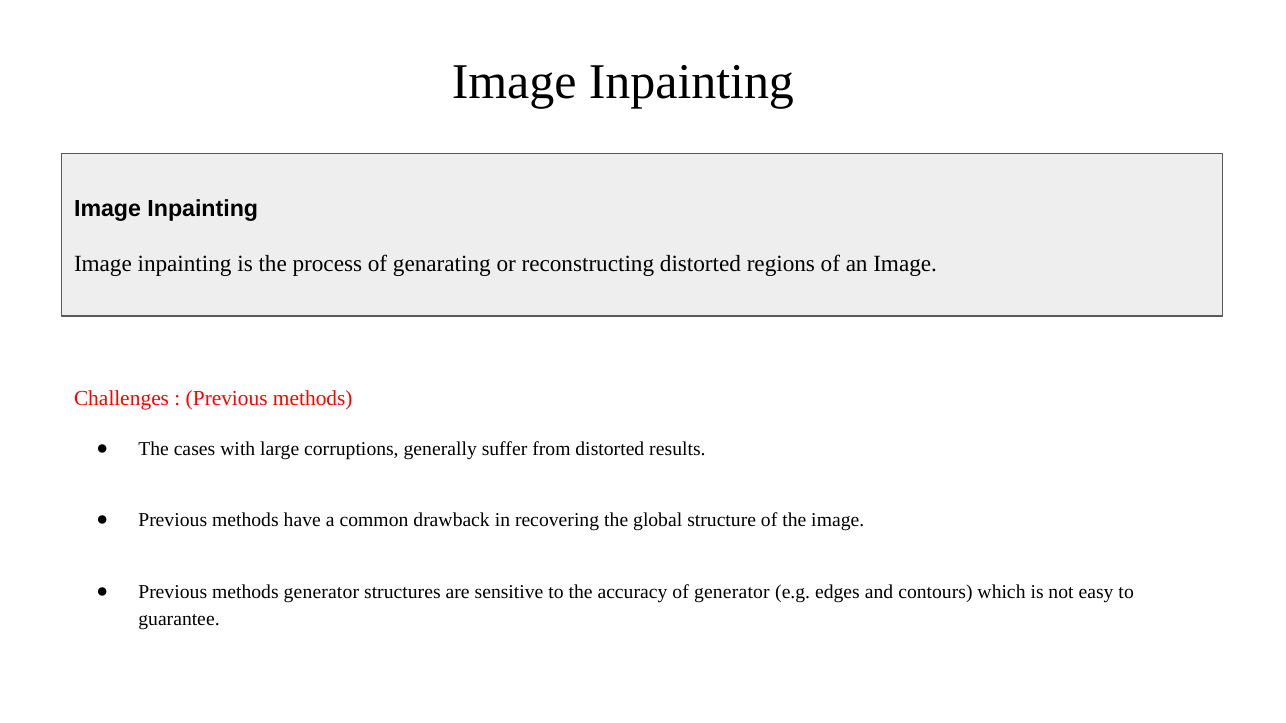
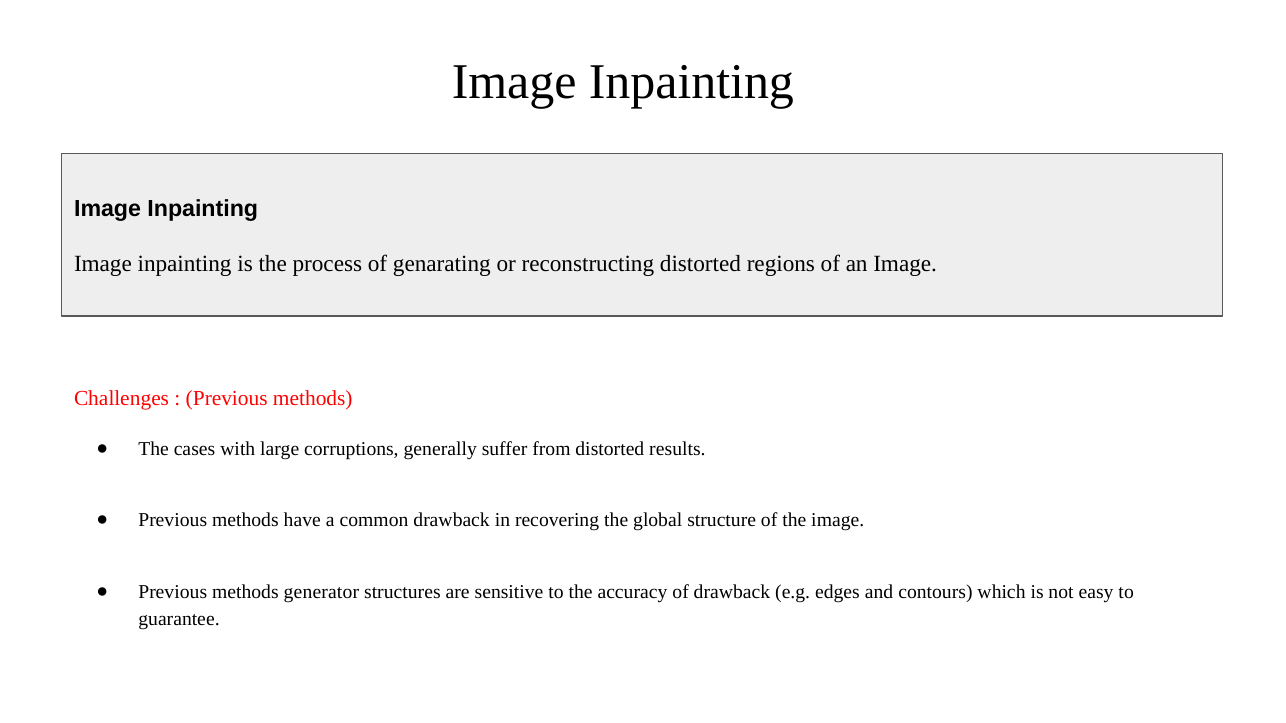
of generator: generator -> drawback
